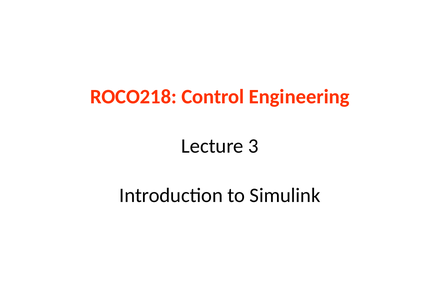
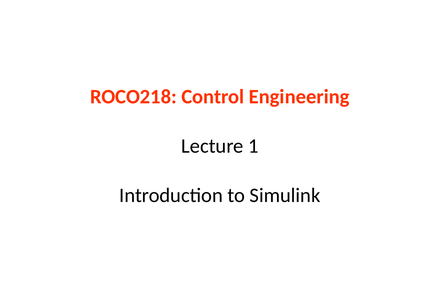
3: 3 -> 1
